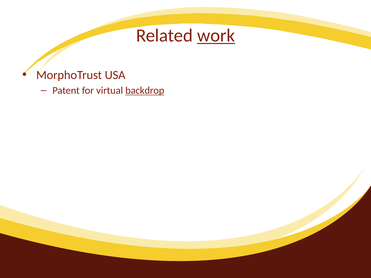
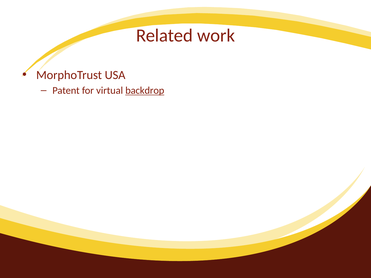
work underline: present -> none
